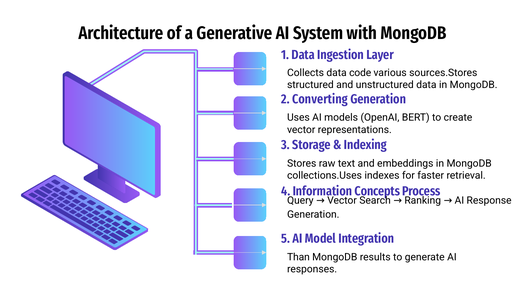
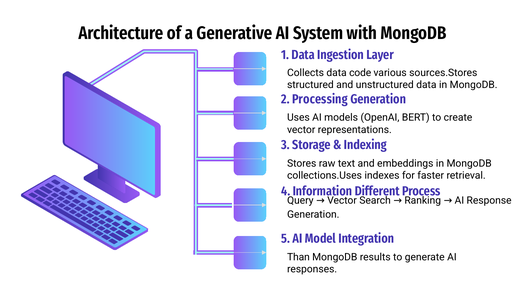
Converting: Converting -> Processing
Concepts: Concepts -> Different
